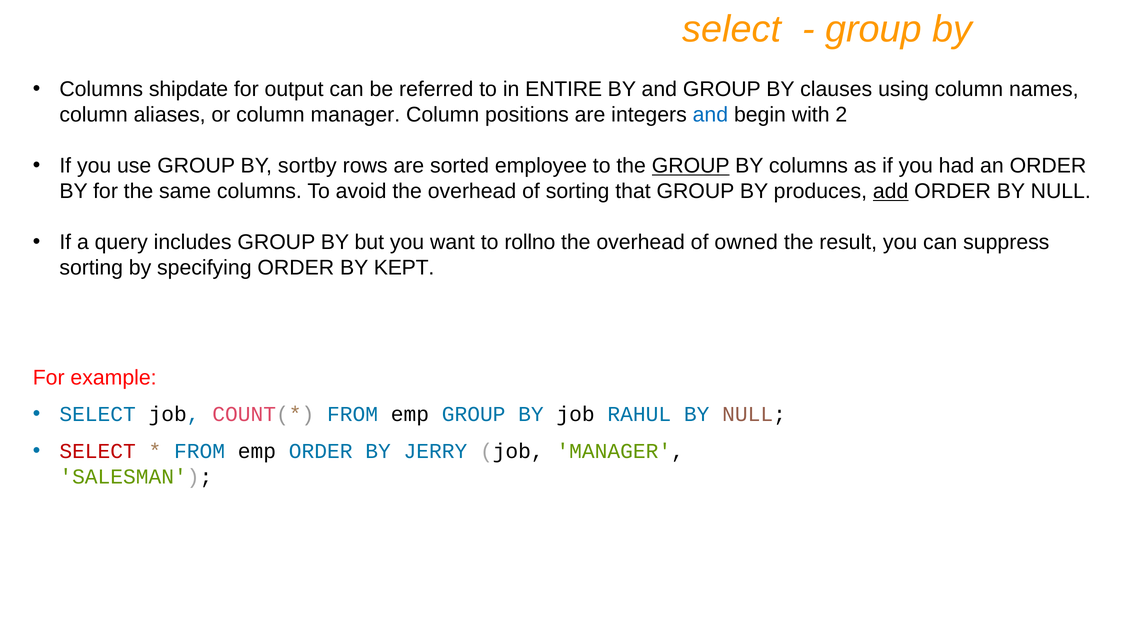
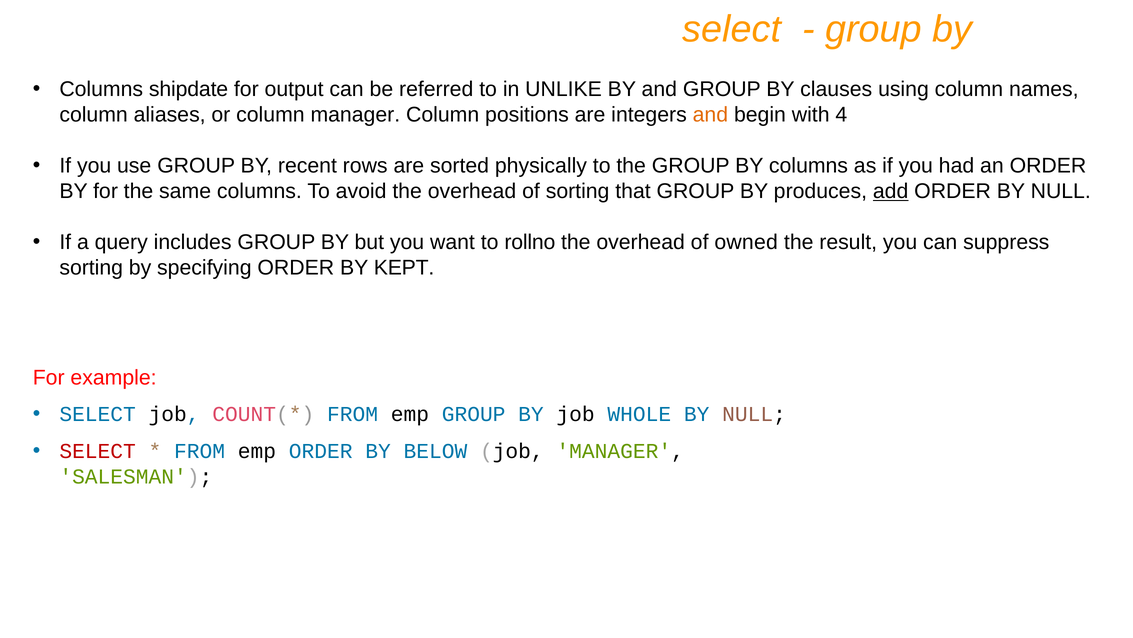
ENTIRE: ENTIRE -> UNLIKE
and at (710, 115) colour: blue -> orange
2: 2 -> 4
sortby: sortby -> recent
employee: employee -> physically
GROUP at (691, 166) underline: present -> none
RAHUL: RAHUL -> WHOLE
JERRY: JERRY -> BELOW
